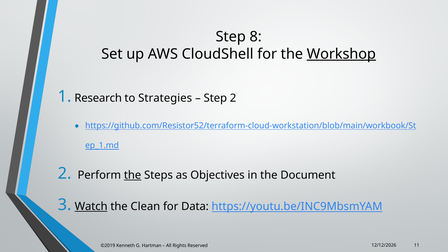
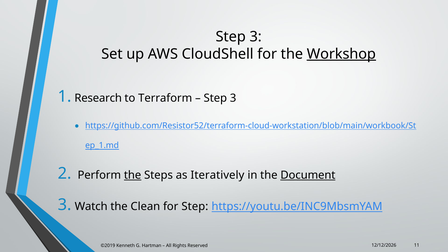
8 at (256, 37): 8 -> 3
Strategies: Strategies -> Terraform
2 at (233, 98): 2 -> 3
Objectives: Objectives -> Iteratively
Document underline: none -> present
Watch underline: present -> none
for Data: Data -> Step
